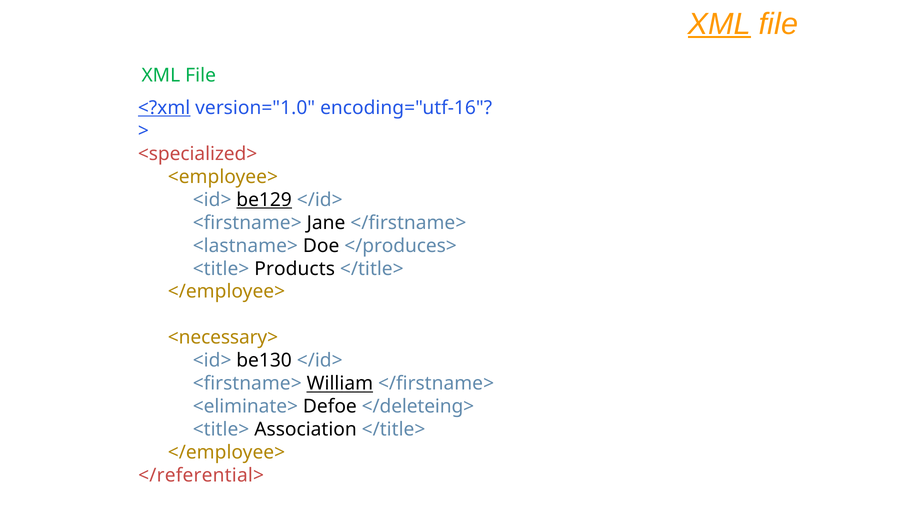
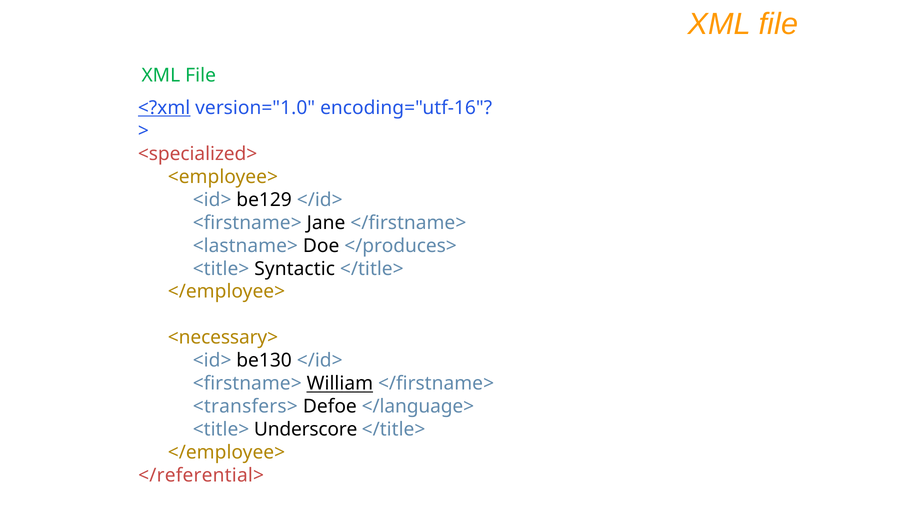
XML at (719, 24) underline: present -> none
be129 underline: present -> none
Products: Products -> Syntactic
<eliminate>: <eliminate> -> <transfers>
</deleteing>: </deleteing> -> </language>
Association: Association -> Underscore
